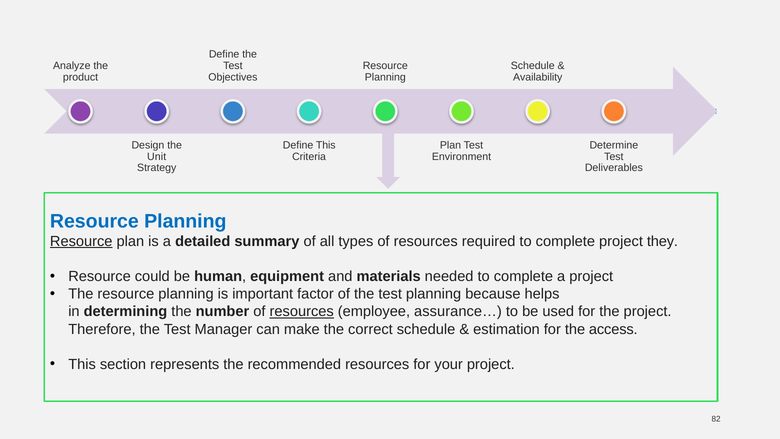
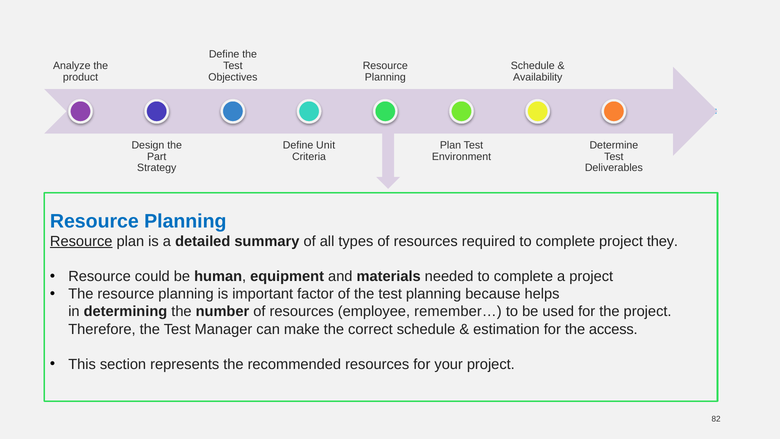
This at (326, 145): This -> Unit
Unit: Unit -> Part
resources at (302, 311) underline: present -> none
assurance…: assurance… -> remember…
